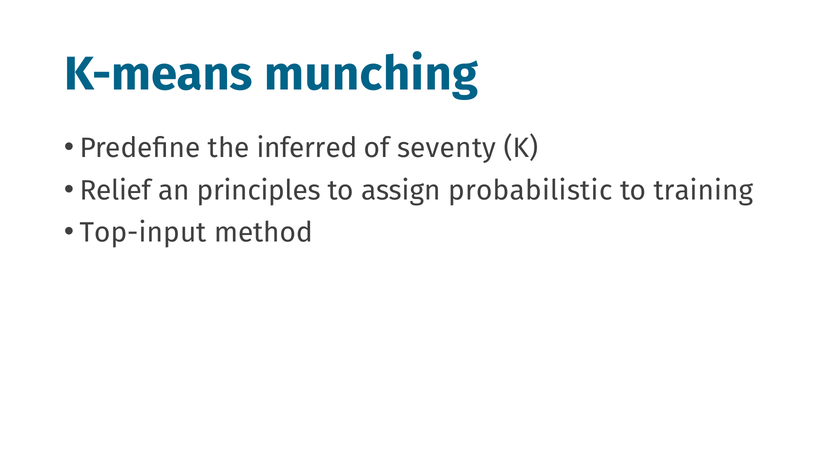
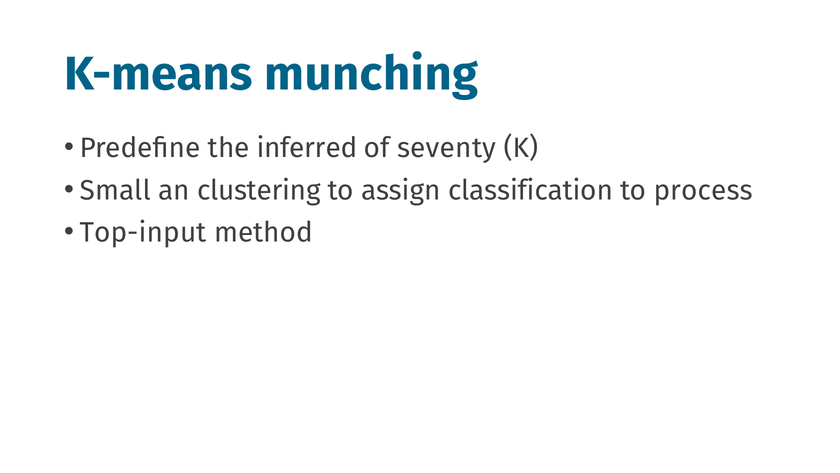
Relief: Relief -> Small
principles: principles -> clustering
probabilistic: probabilistic -> classification
training: training -> process
